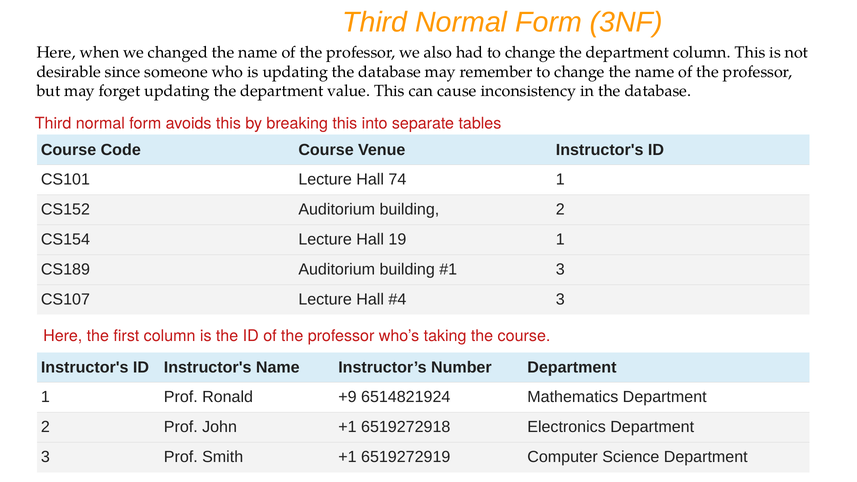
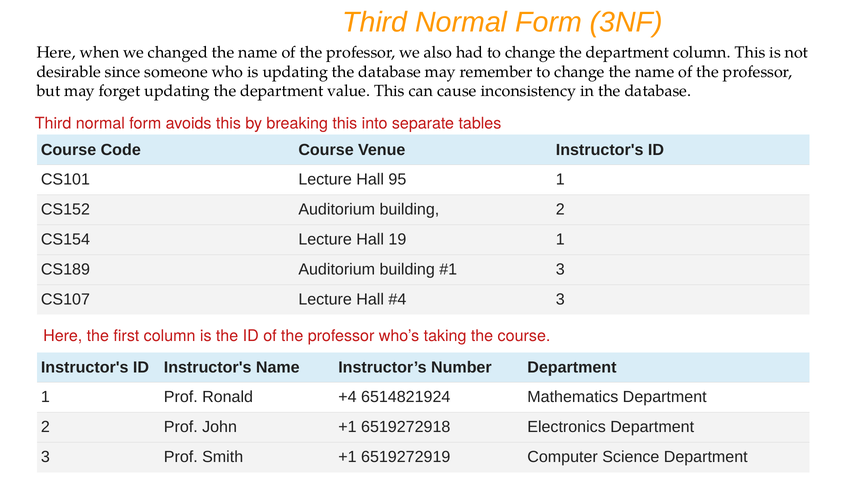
74: 74 -> 95
+9: +9 -> +4
